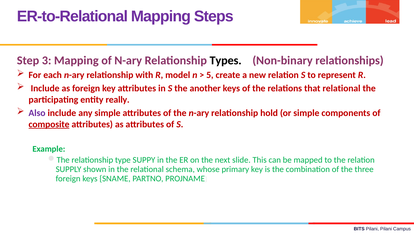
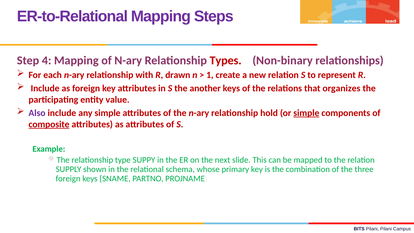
3: 3 -> 4
Types colour: black -> red
model: model -> drawn
5: 5 -> 1
that relational: relational -> organizes
really: really -> value
simple at (306, 113) underline: none -> present
